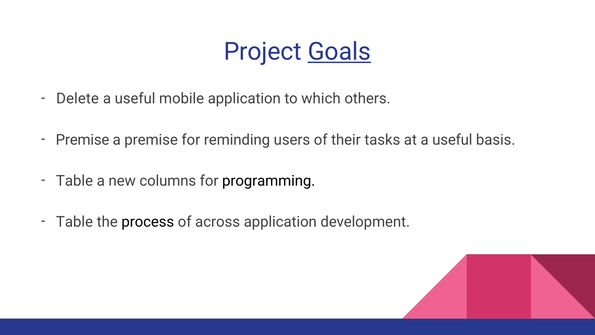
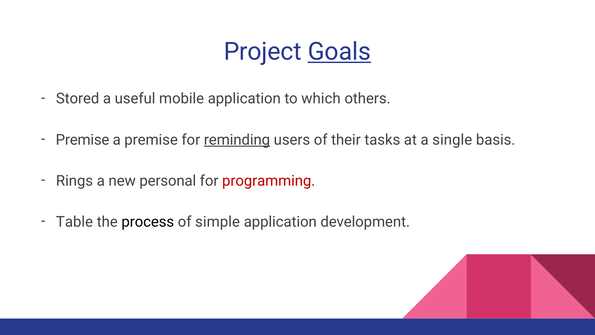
Delete: Delete -> Stored
reminding underline: none -> present
at a useful: useful -> single
Table at (75, 181): Table -> Rings
columns: columns -> personal
programming colour: black -> red
across: across -> simple
